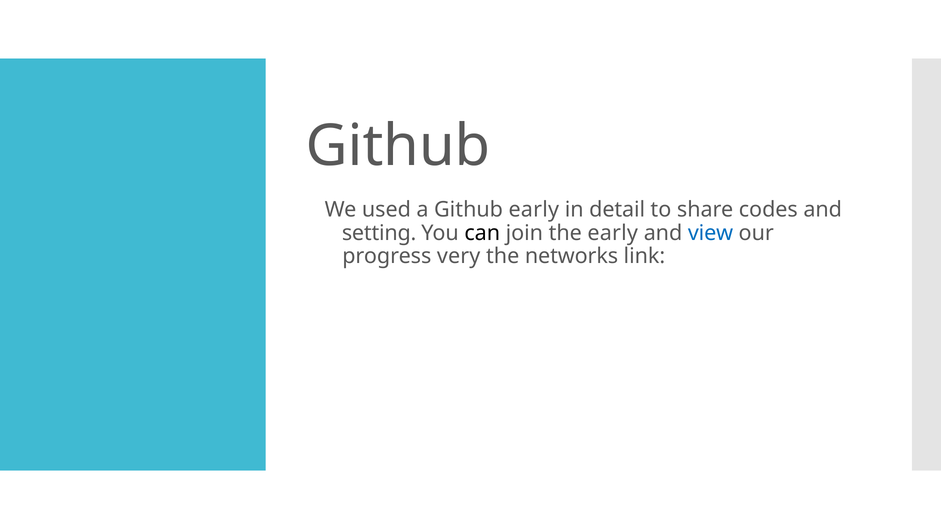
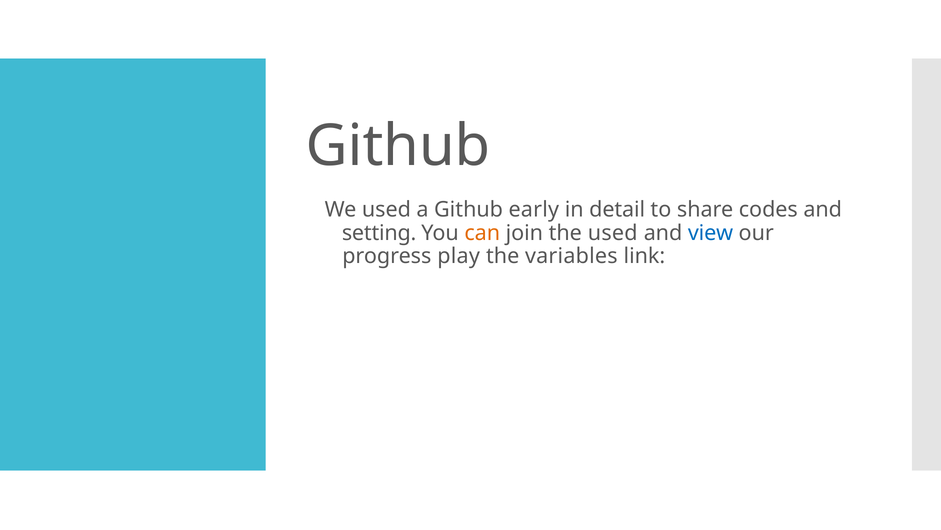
can colour: black -> orange
the early: early -> used
very: very -> play
networks: networks -> variables
